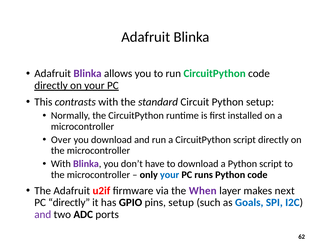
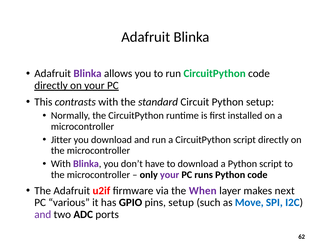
Over: Over -> Jitter
your at (170, 175) colour: blue -> purple
PC directly: directly -> various
Goals: Goals -> Move
